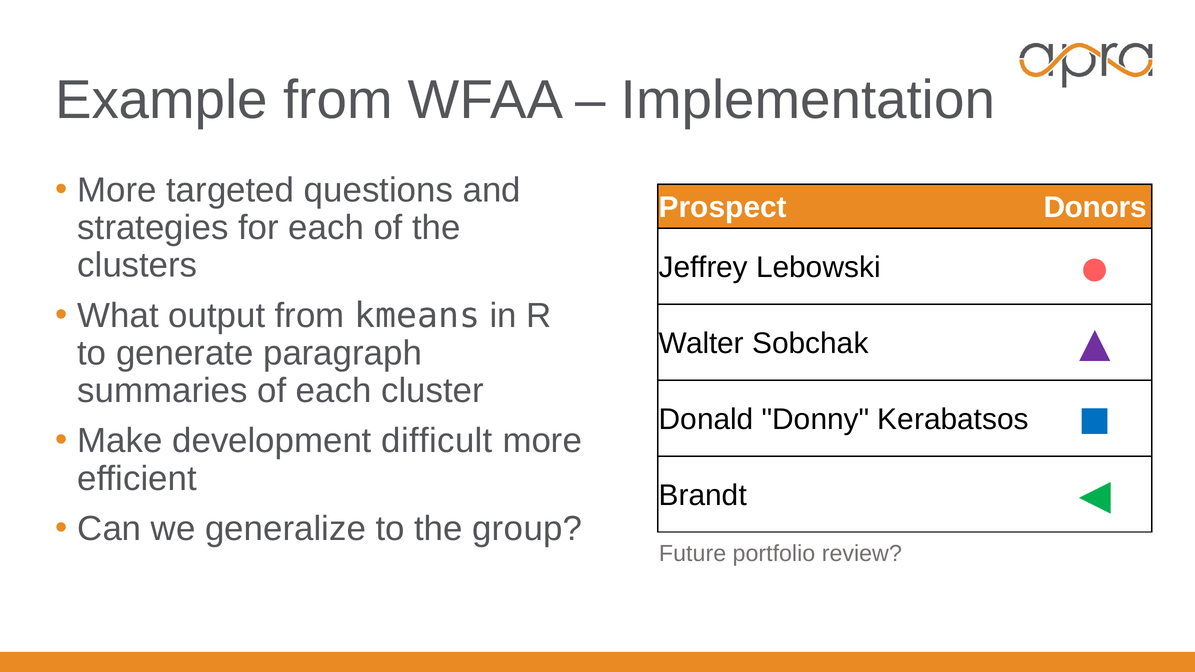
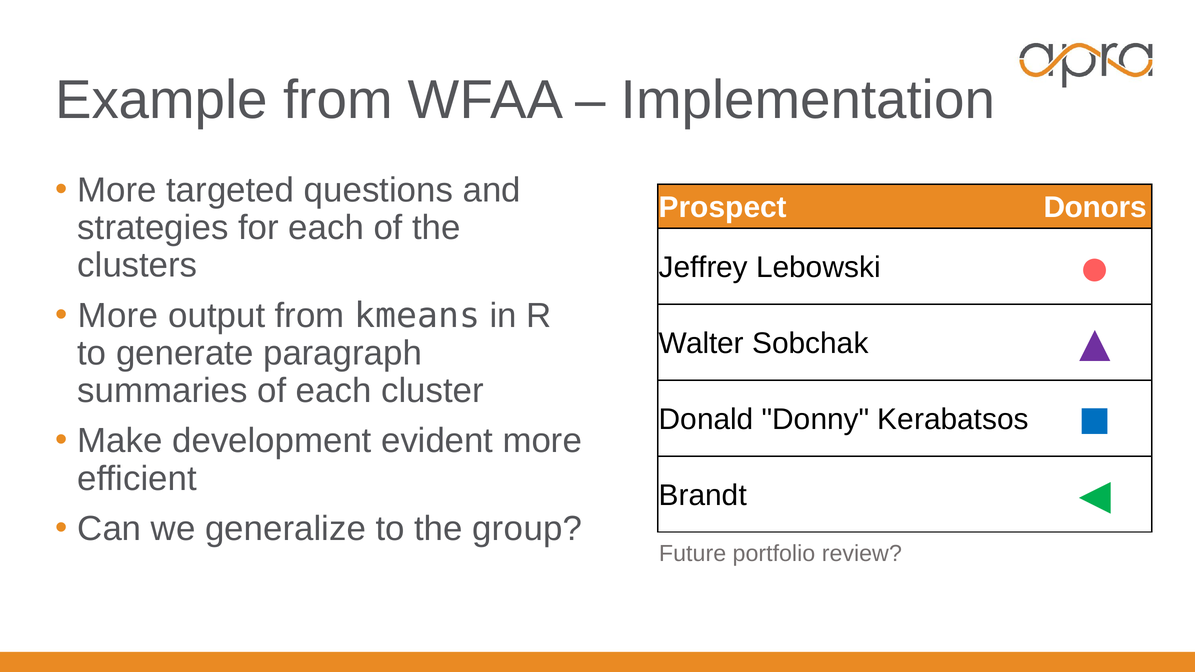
What at (118, 316): What -> More
difficult: difficult -> evident
